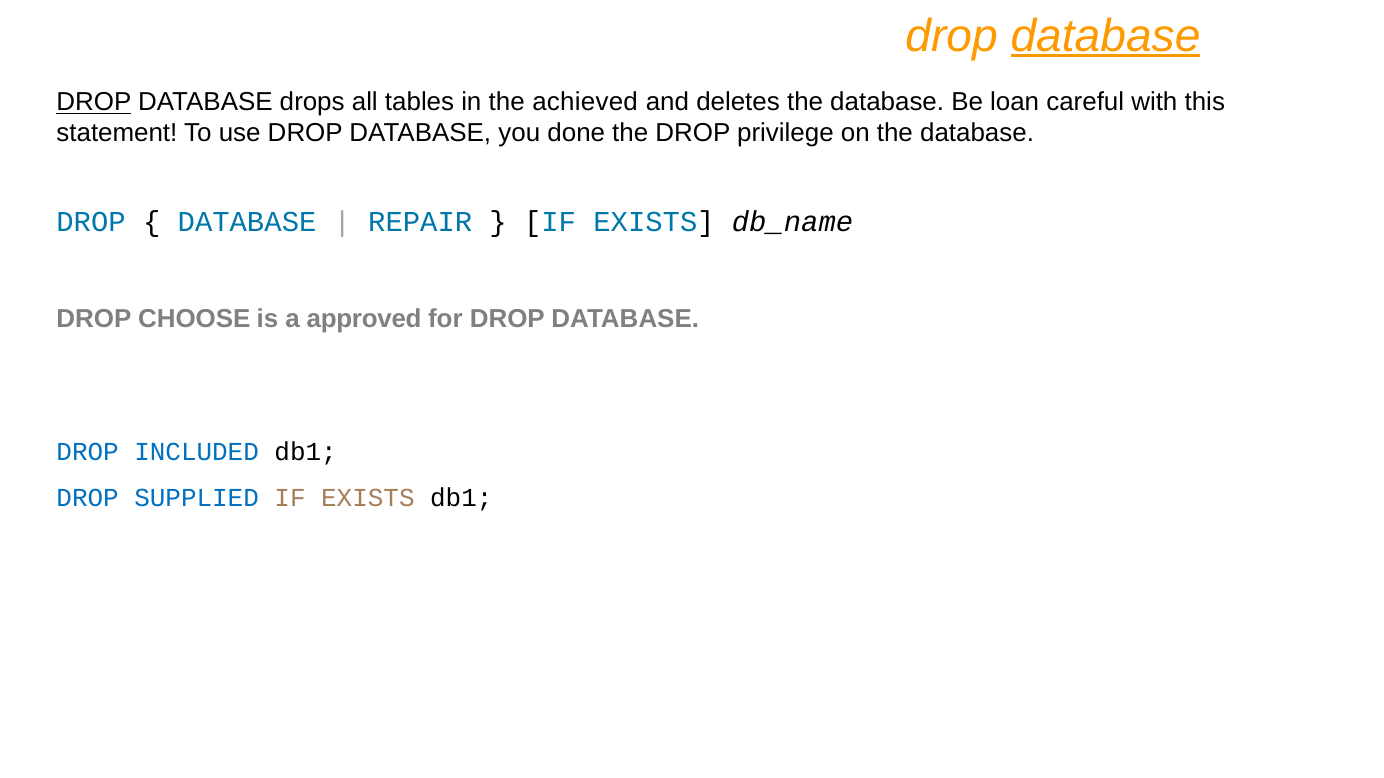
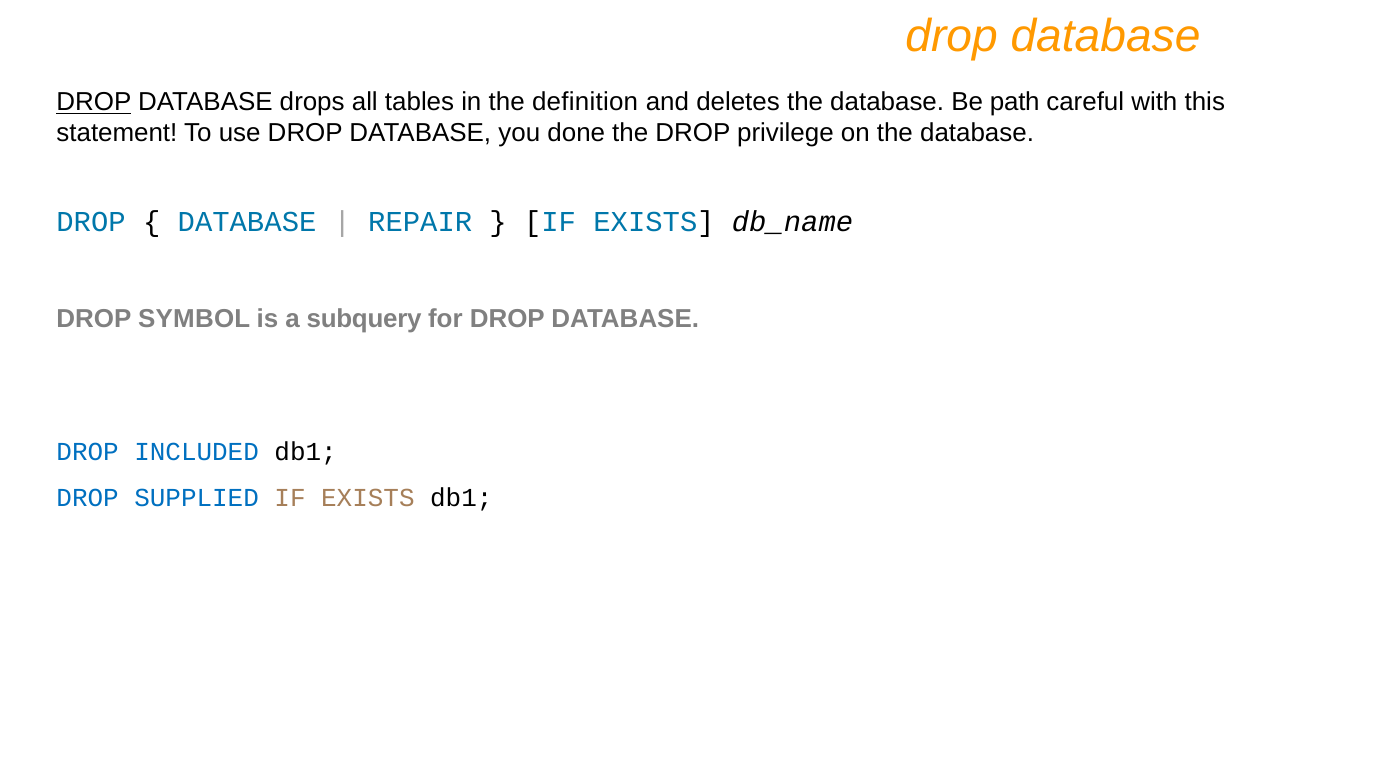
database at (1106, 36) underline: present -> none
achieved: achieved -> definition
loan: loan -> path
CHOOSE: CHOOSE -> SYMBOL
approved: approved -> subquery
